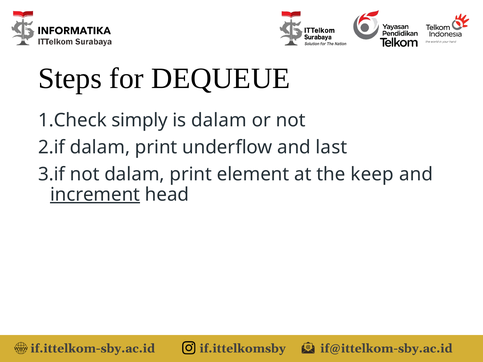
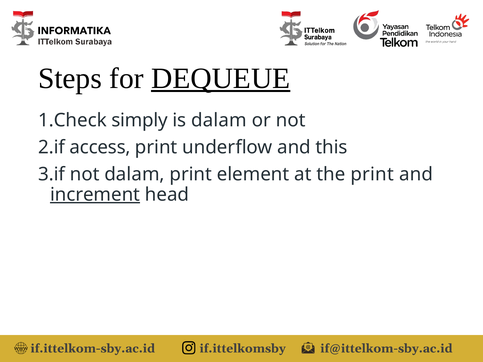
DEQUEUE underline: none -> present
dalam at (100, 147): dalam -> access
last: last -> this
the keep: keep -> print
